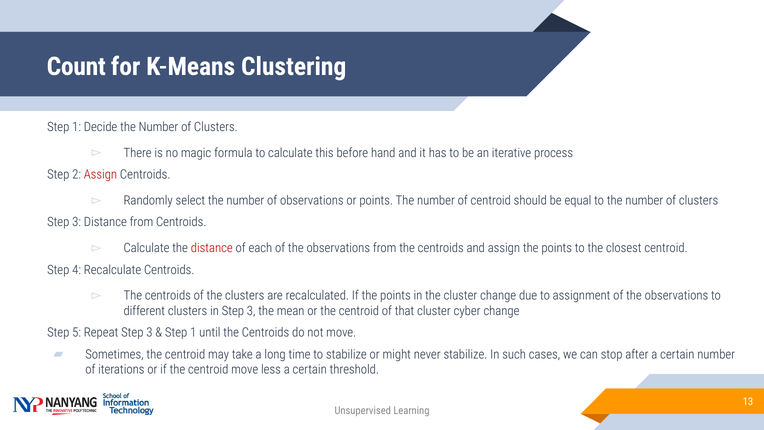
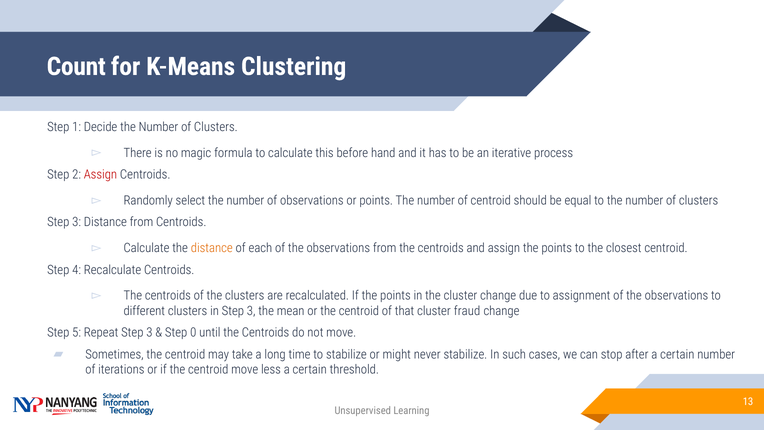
distance at (212, 248) colour: red -> orange
cyber: cyber -> fraud
1 at (193, 333): 1 -> 0
